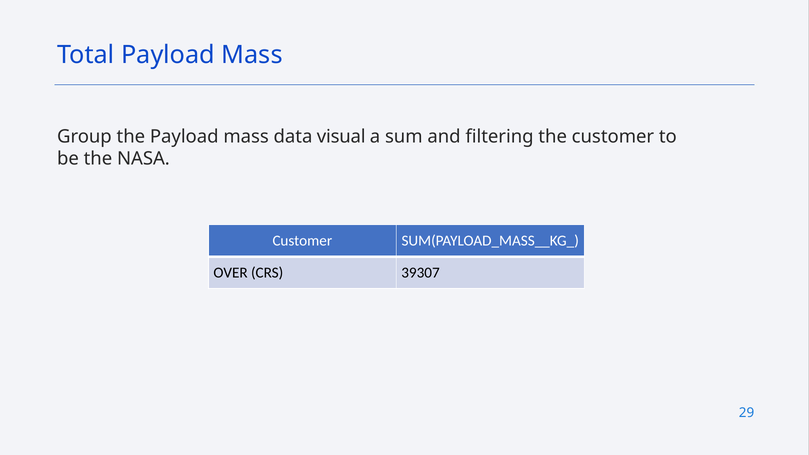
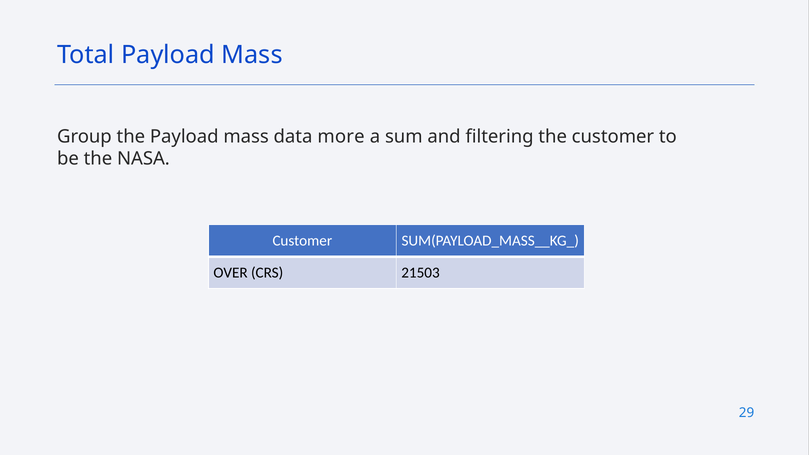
visual: visual -> more
39307: 39307 -> 21503
